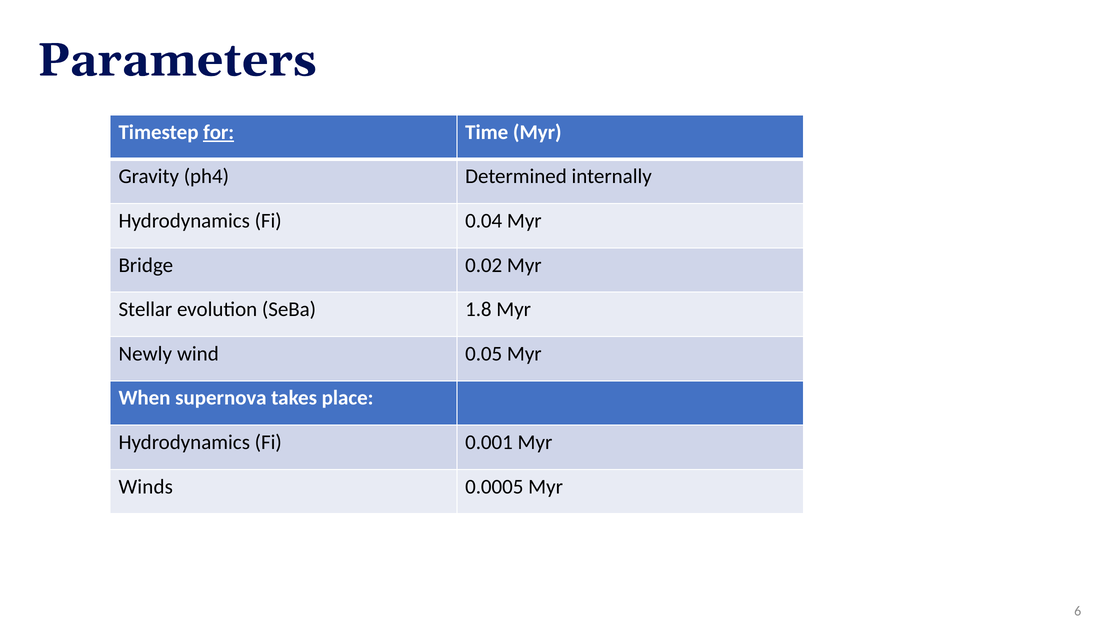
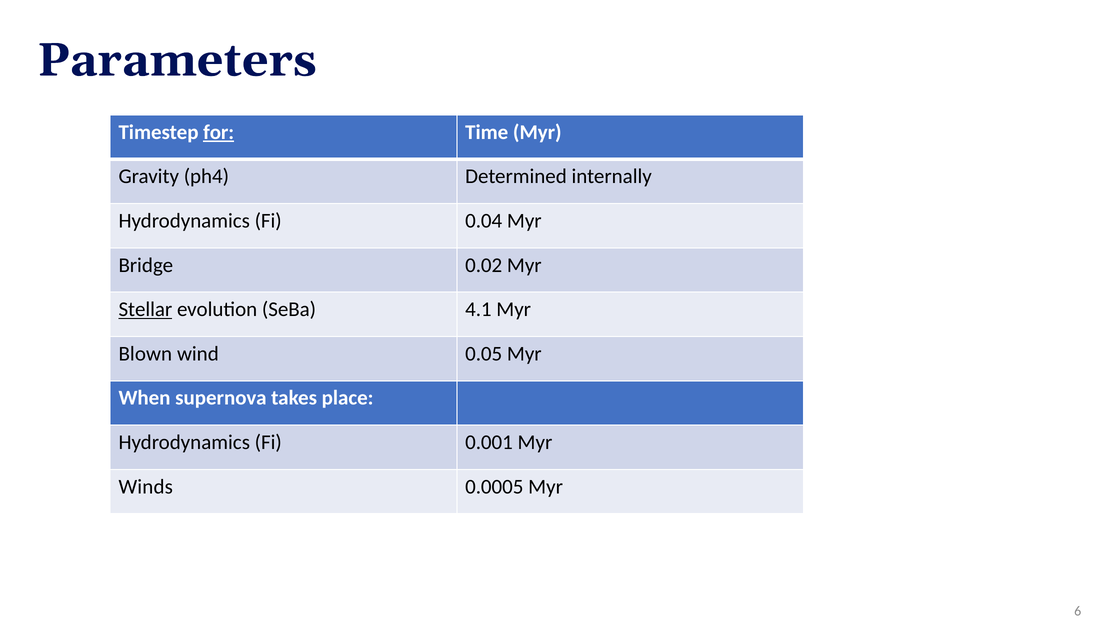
Stellar underline: none -> present
1.8: 1.8 -> 4.1
Newly: Newly -> Blown
